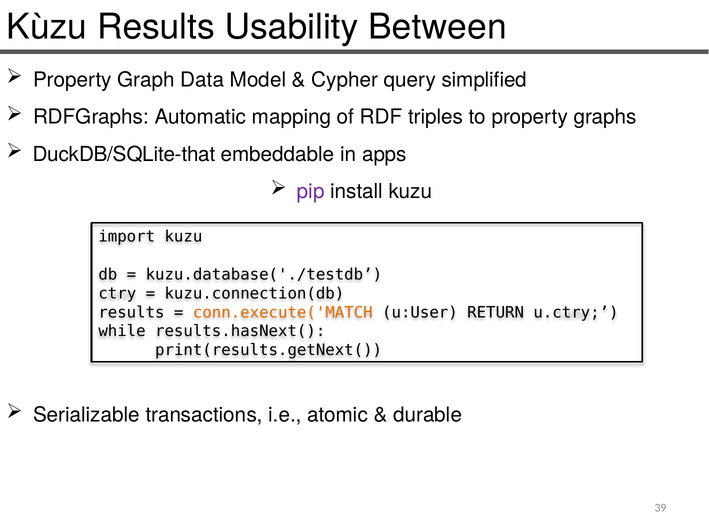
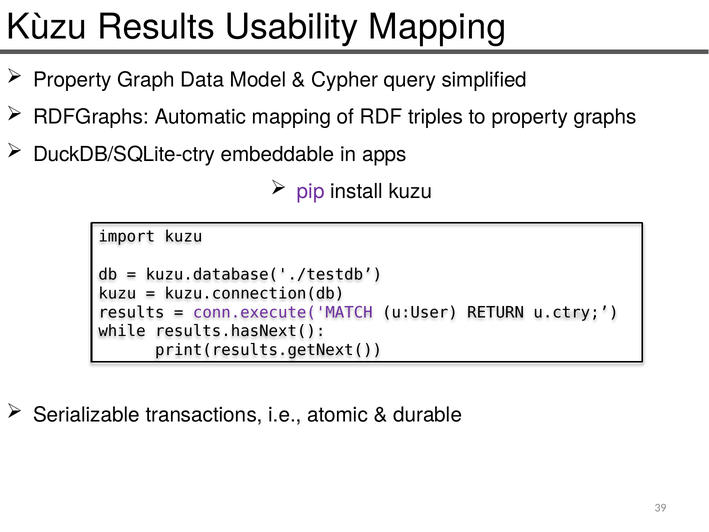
Usability Between: Between -> Mapping
DuckDB/SQLite-that: DuckDB/SQLite-that -> DuckDB/SQLite-ctry
ctry at (117, 293): ctry -> kuzu
conn.execute('MATCH colour: orange -> purple
